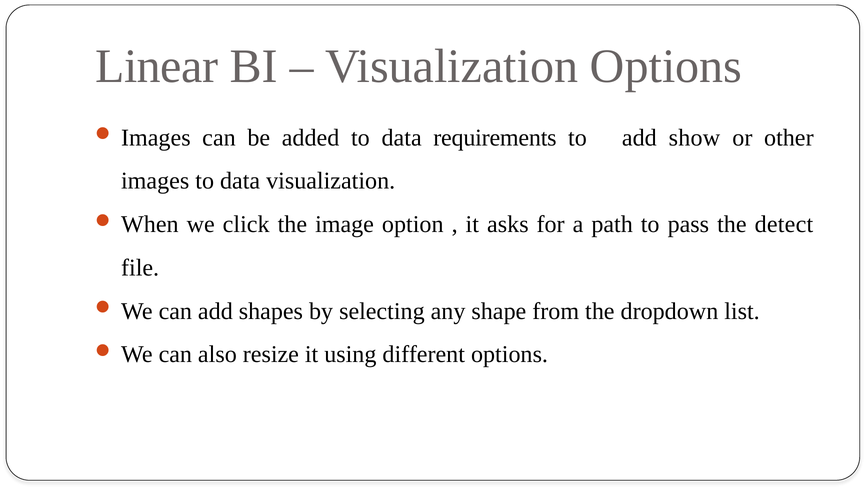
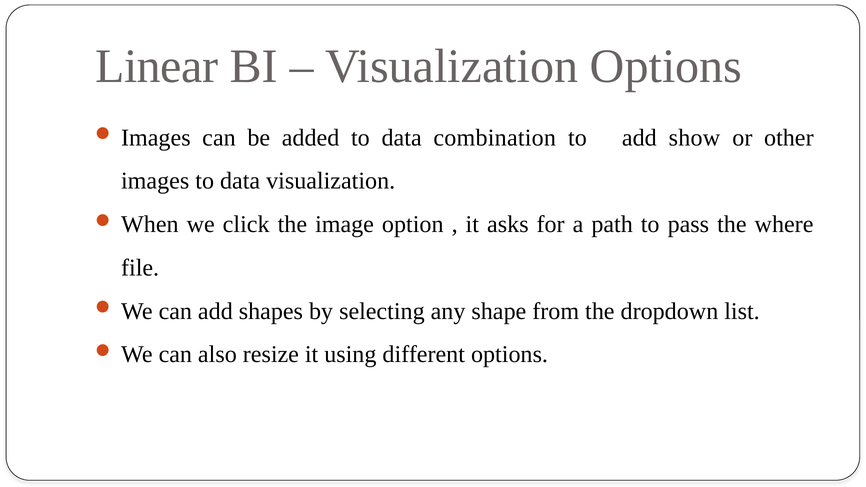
requirements: requirements -> combination
detect: detect -> where
